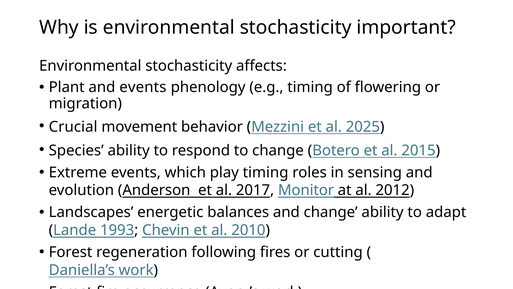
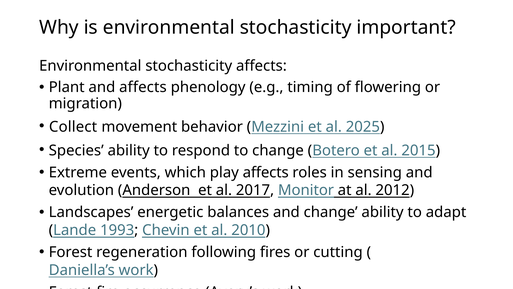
and events: events -> affects
Crucial: Crucial -> Collect
play timing: timing -> affects
